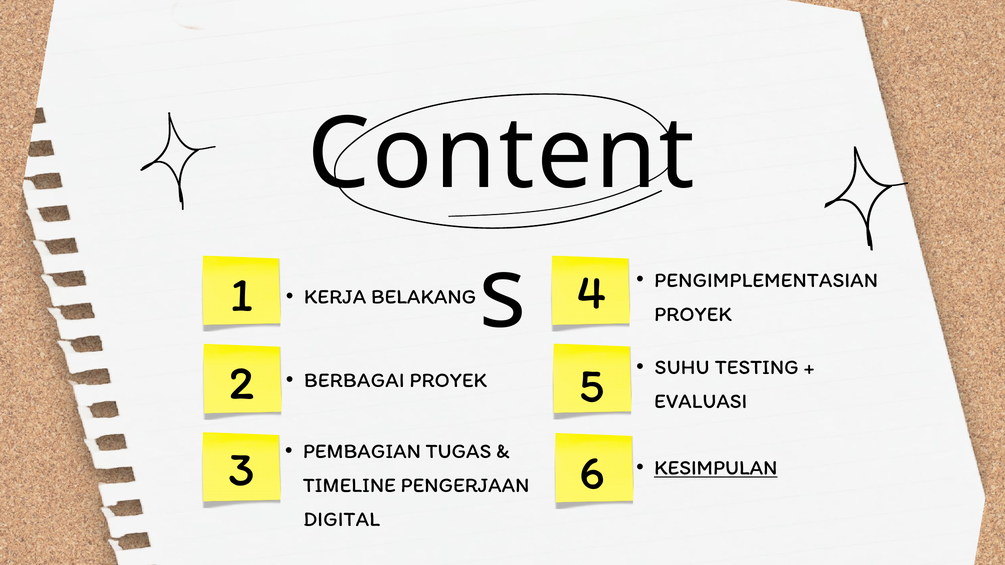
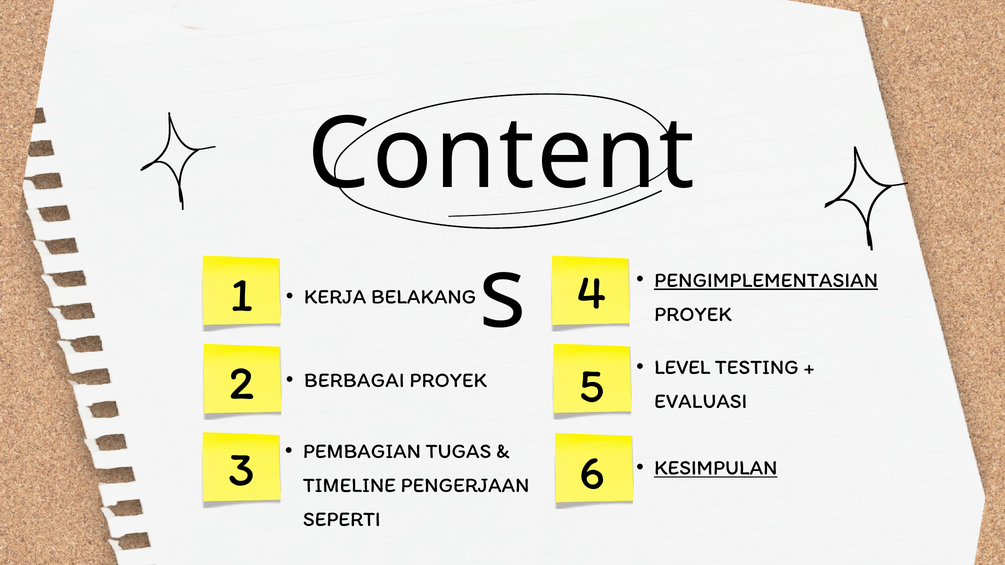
PENGIMPLEMENTASIAN underline: none -> present
SUHU: SUHU -> LEVEL
DIGITAL: DIGITAL -> SEPERTI
